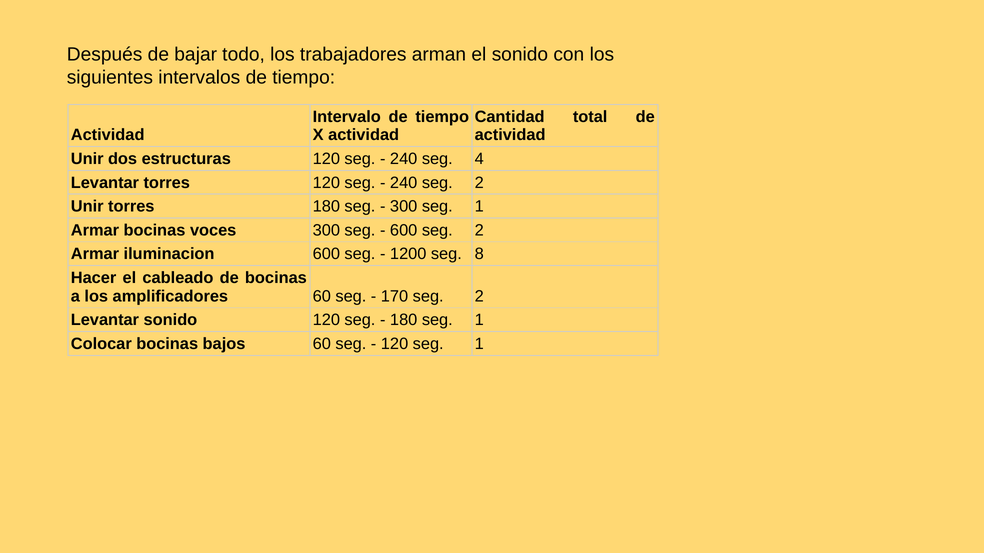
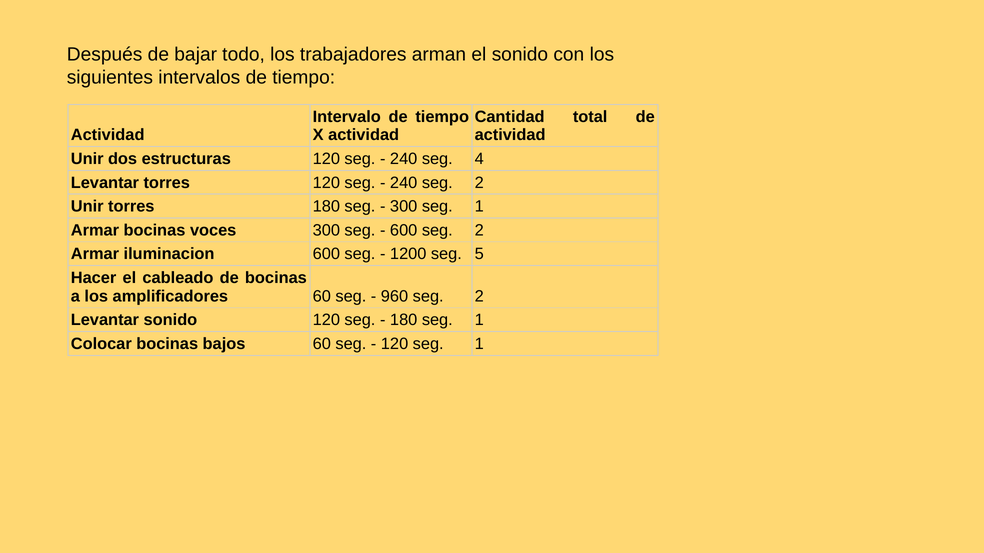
8: 8 -> 5
170: 170 -> 960
